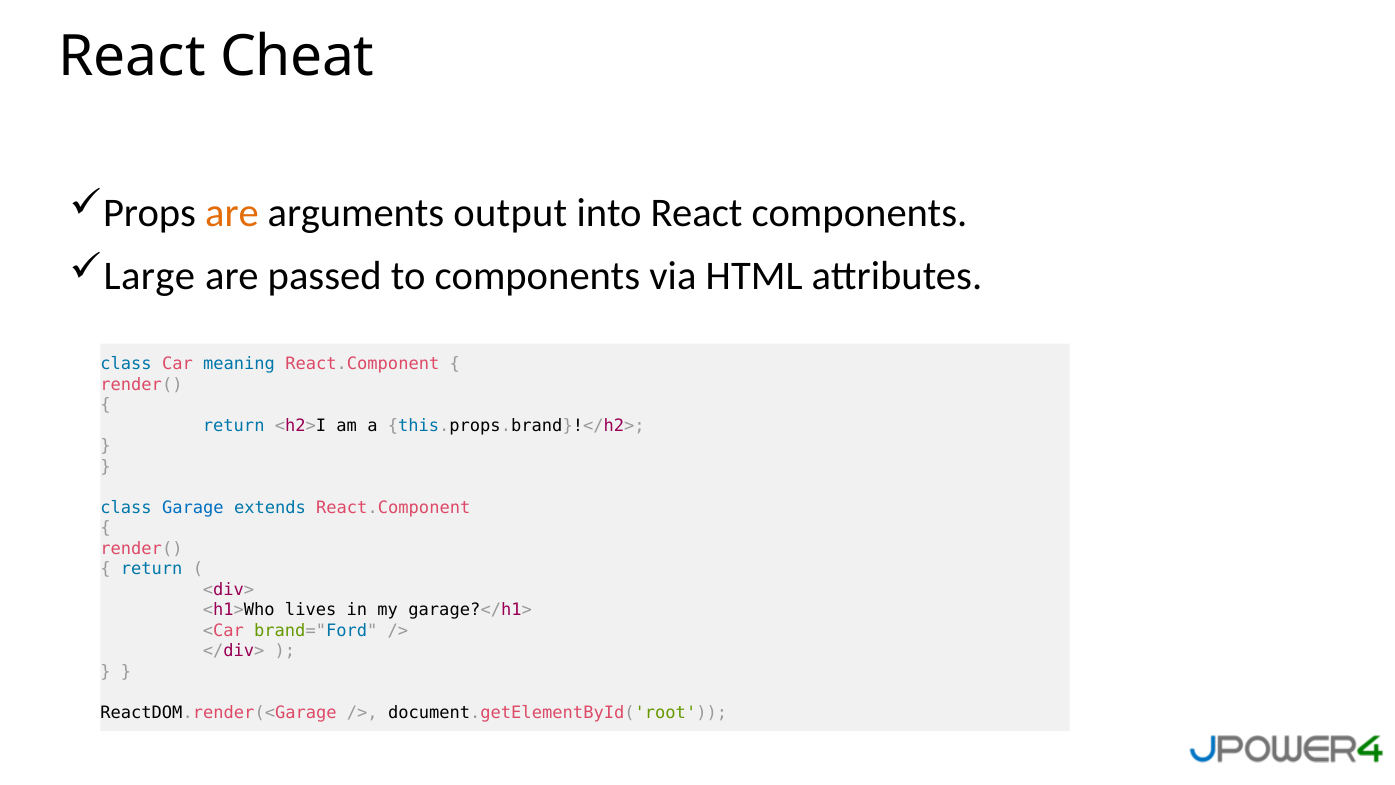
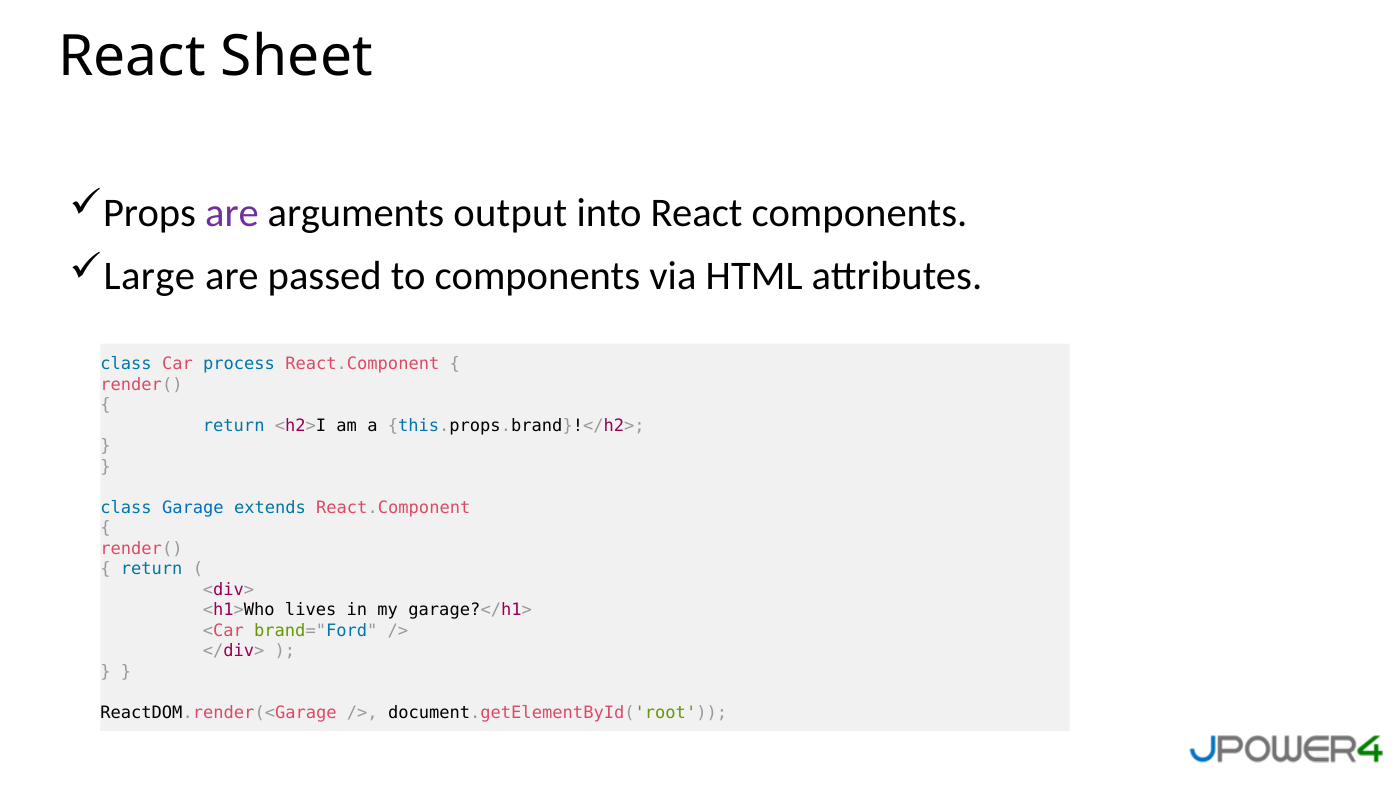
Cheat: Cheat -> Sheet
are at (232, 213) colour: orange -> purple
meaning: meaning -> process
